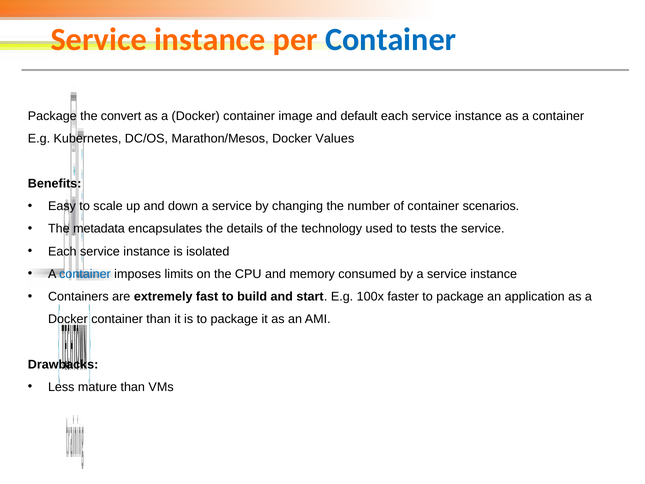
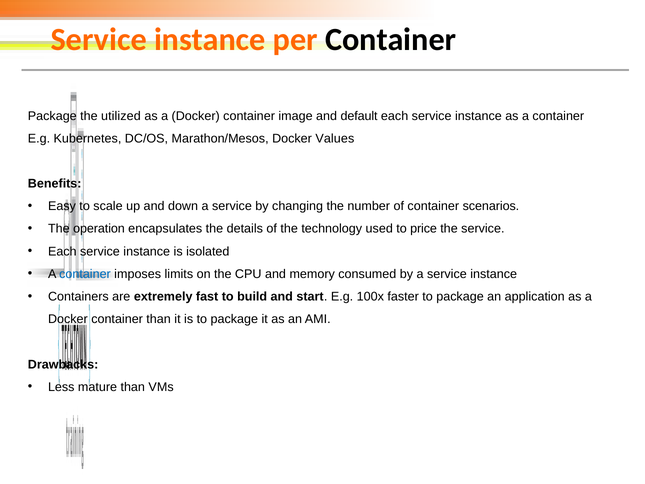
Container at (391, 40) colour: blue -> black
convert: convert -> utilized
metadata: metadata -> operation
tests: tests -> price
